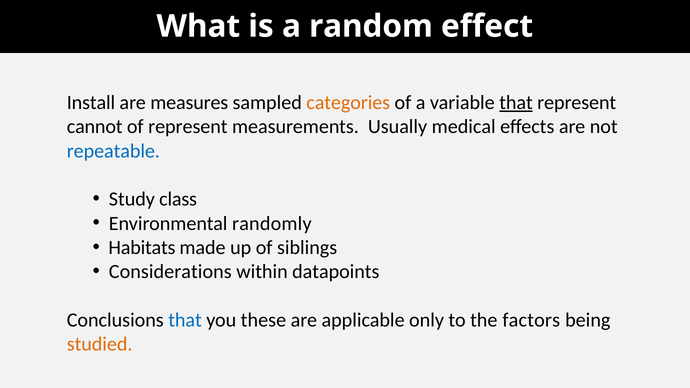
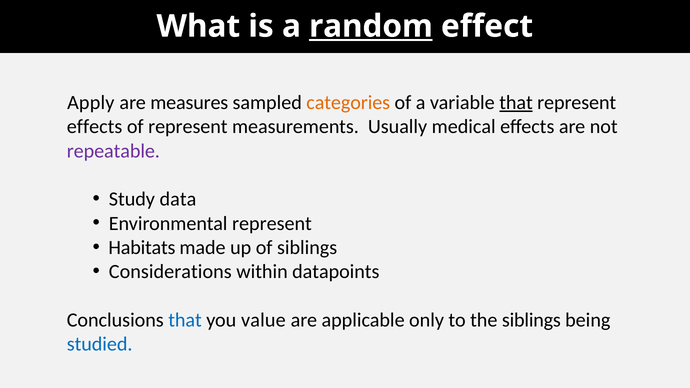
random underline: none -> present
Install: Install -> Apply
cannot at (95, 127): cannot -> effects
repeatable colour: blue -> purple
class: class -> data
Environmental randomly: randomly -> represent
these: these -> value
the factors: factors -> siblings
studied colour: orange -> blue
